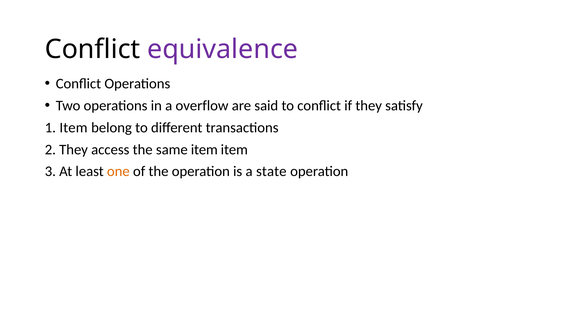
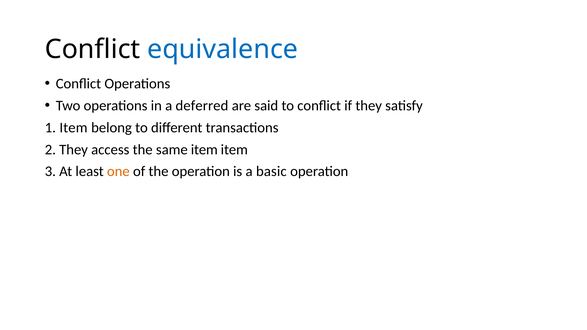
equivalence colour: purple -> blue
overflow: overflow -> deferred
state: state -> basic
